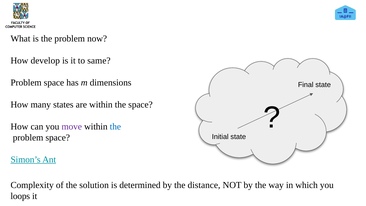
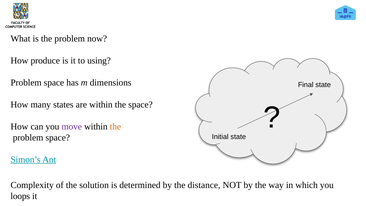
develop: develop -> produce
same: same -> using
the at (115, 126) colour: blue -> orange
